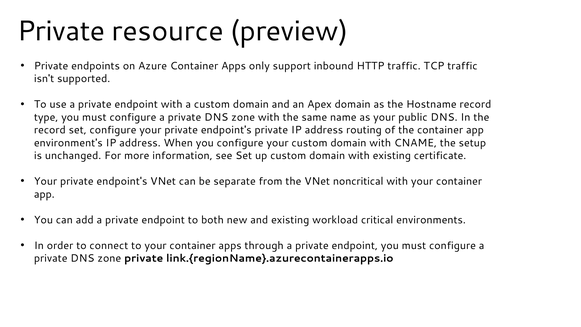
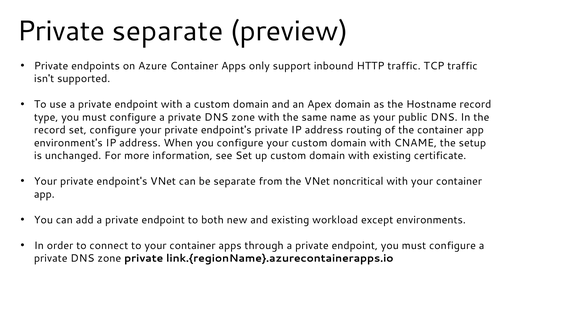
Private resource: resource -> separate
critical: critical -> except
